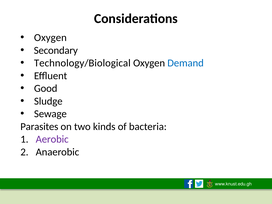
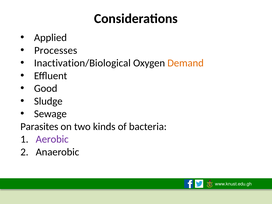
Oxygen at (50, 38): Oxygen -> Applied
Secondary: Secondary -> Processes
Technology/Biological: Technology/Biological -> Inactivation/Biological
Demand colour: blue -> orange
